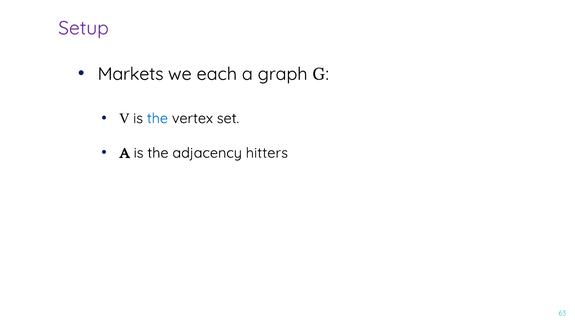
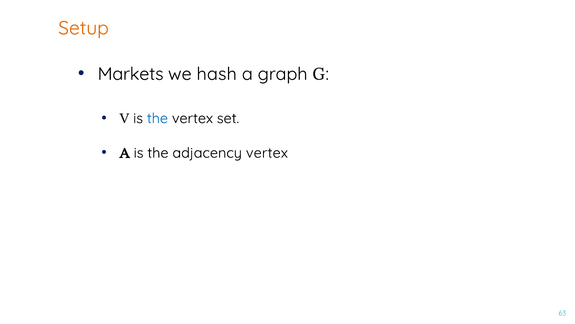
Setup colour: purple -> orange
each: each -> hash
adjacency hitters: hitters -> vertex
